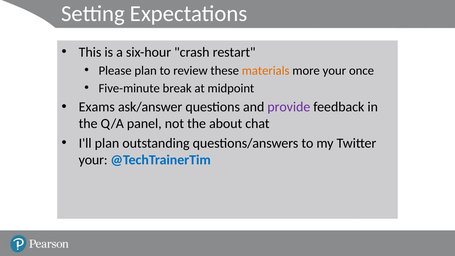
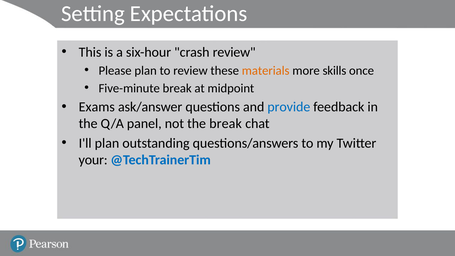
crash restart: restart -> review
more your: your -> skills
provide colour: purple -> blue
the about: about -> break
